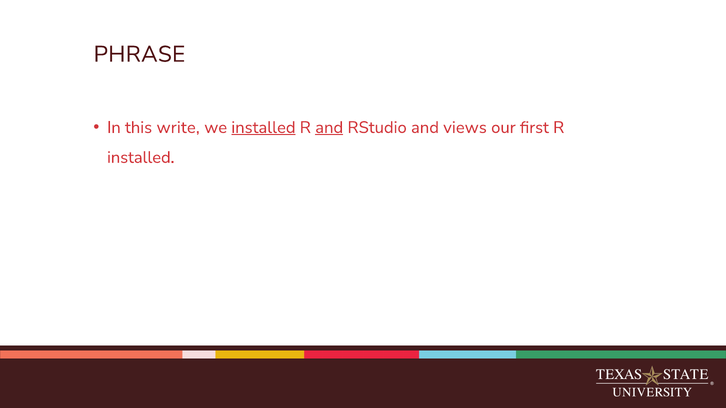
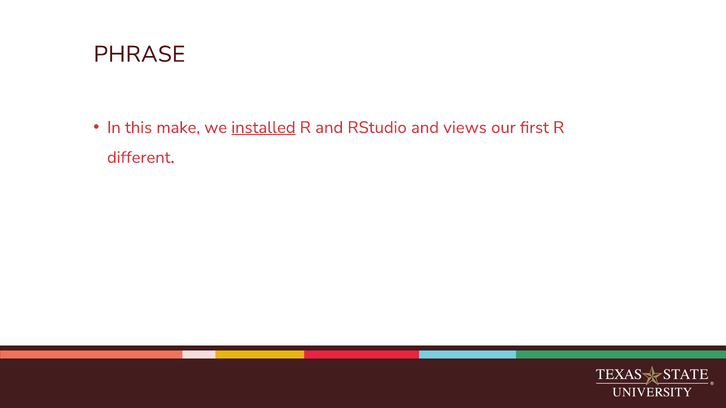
write: write -> make
and at (329, 128) underline: present -> none
installed at (141, 158): installed -> different
